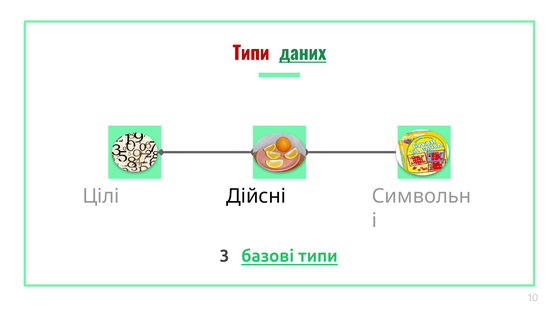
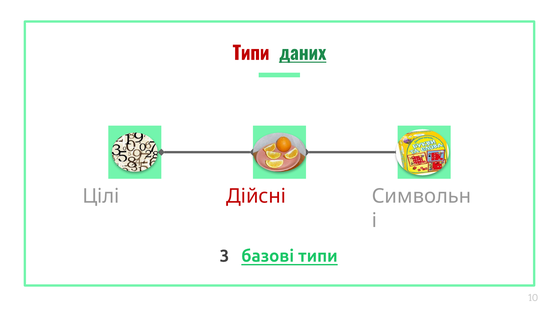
Дійсні colour: black -> red
